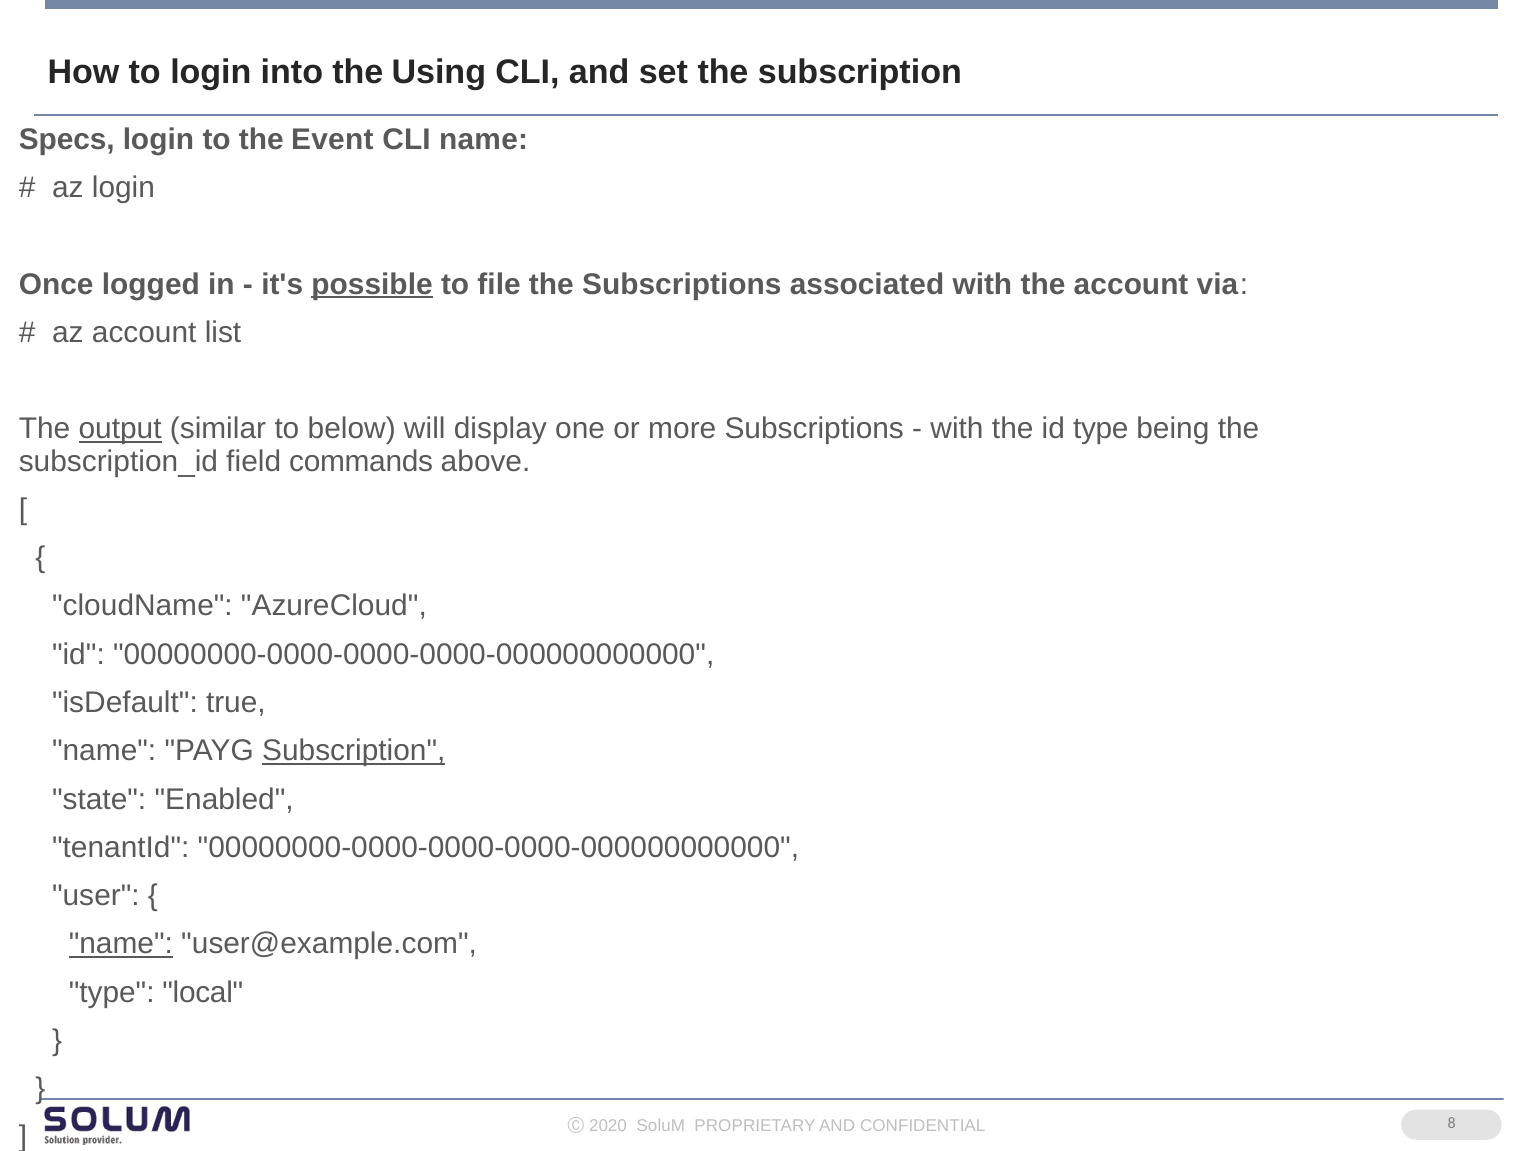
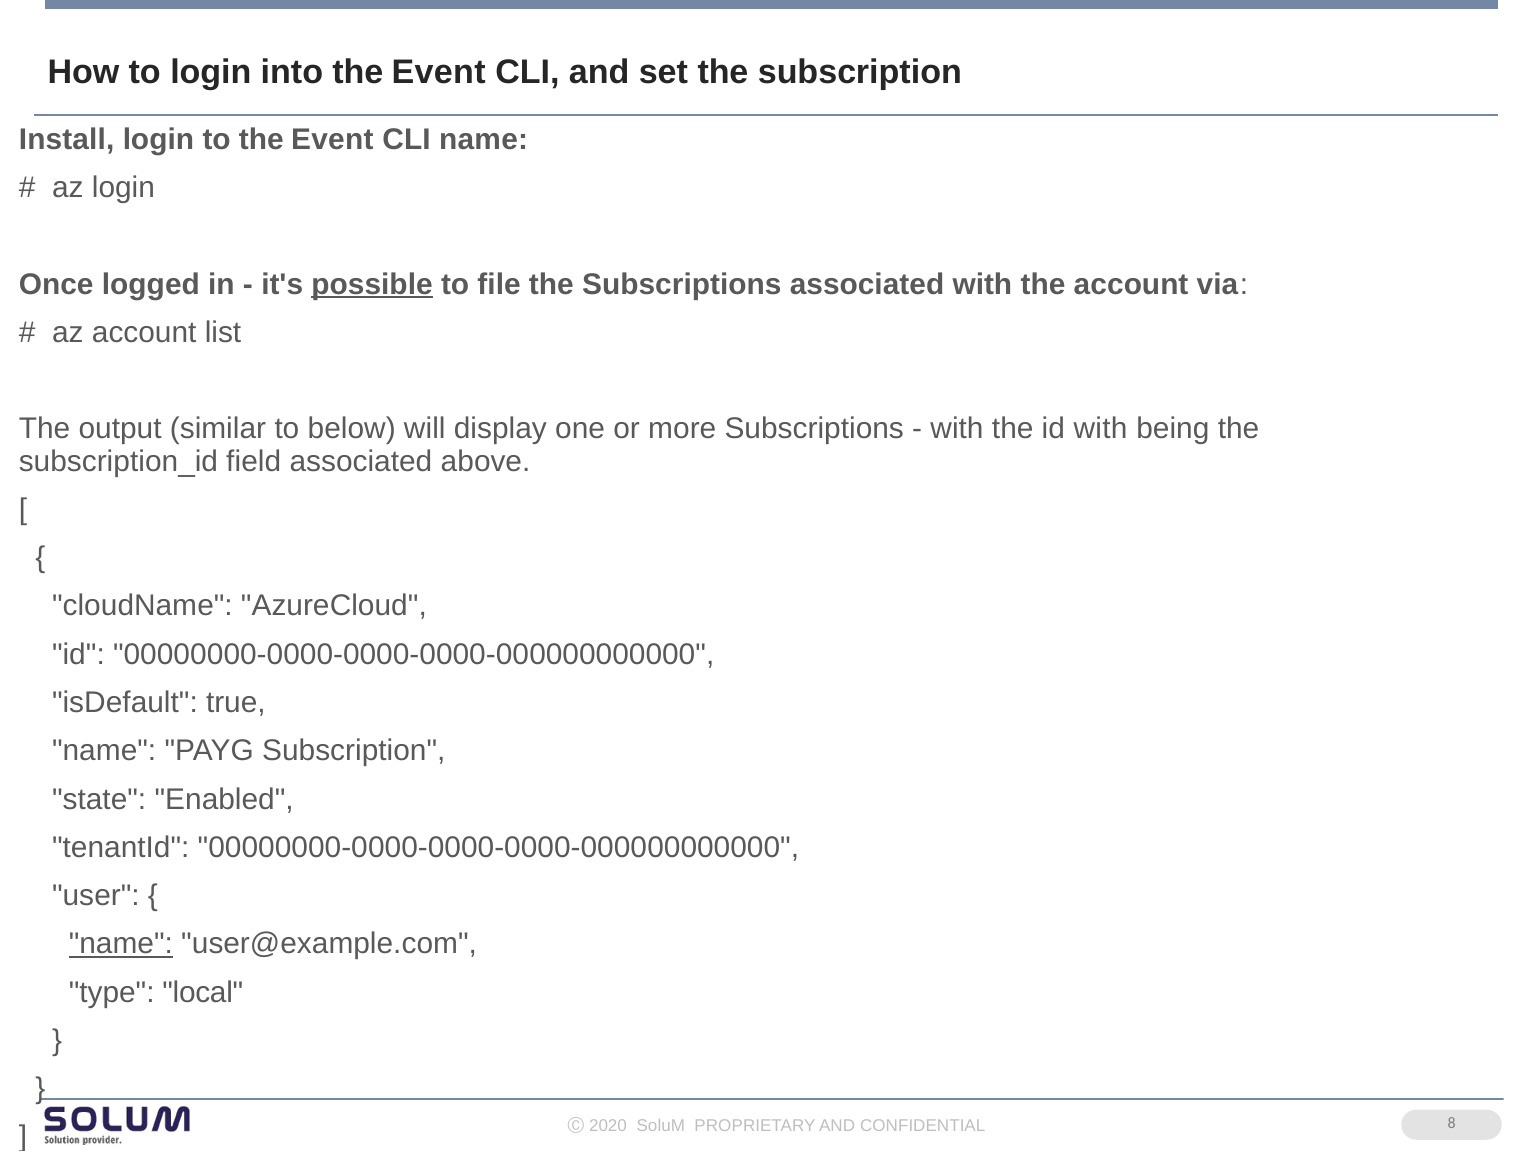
into the Using: Using -> Event
Specs: Specs -> Install
output underline: present -> none
id type: type -> with
field commands: commands -> associated
Subscription at (354, 751) underline: present -> none
